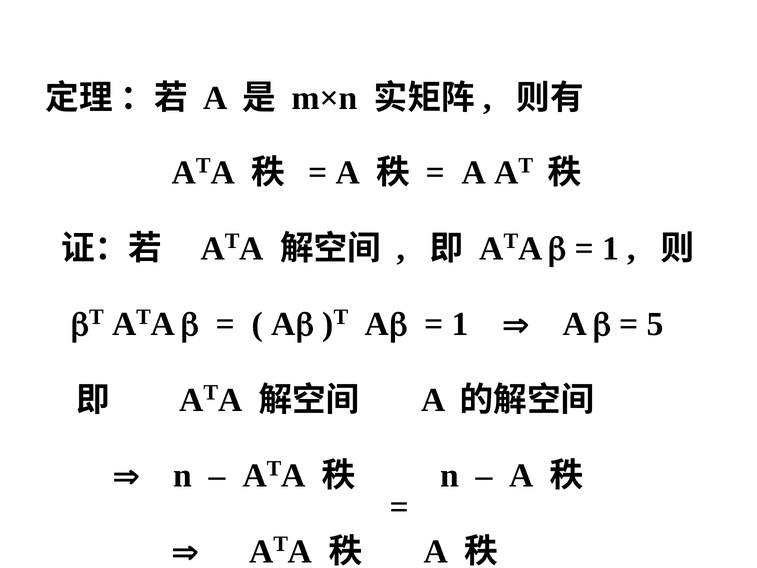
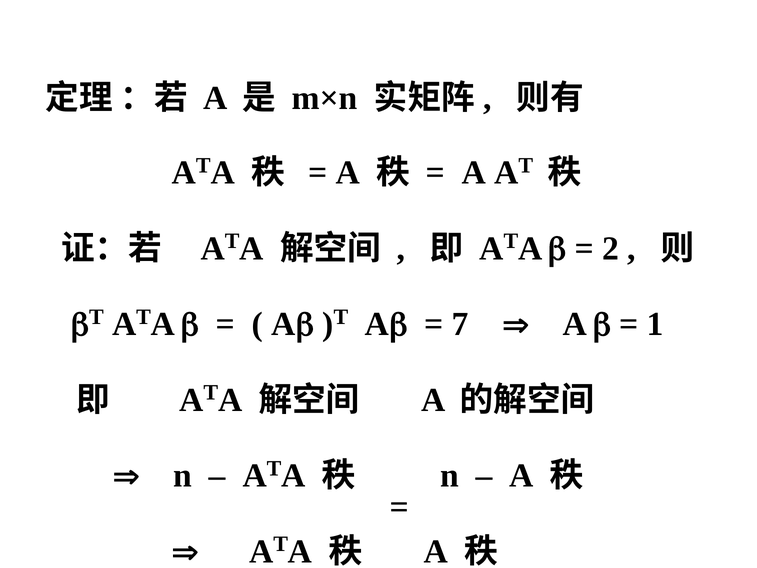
1 at (610, 248): 1 -> 2
1 at (460, 324): 1 -> 7
5: 5 -> 1
